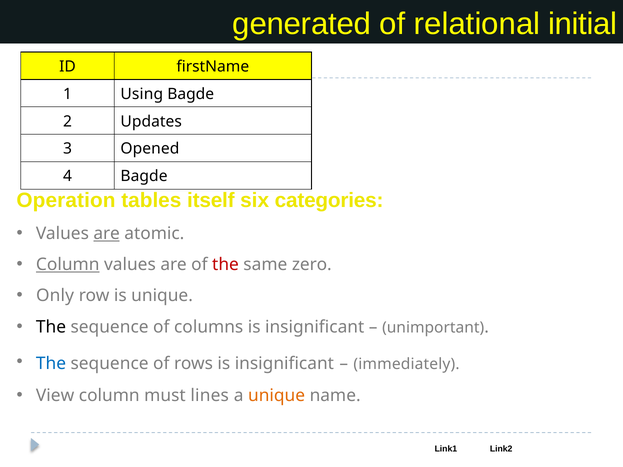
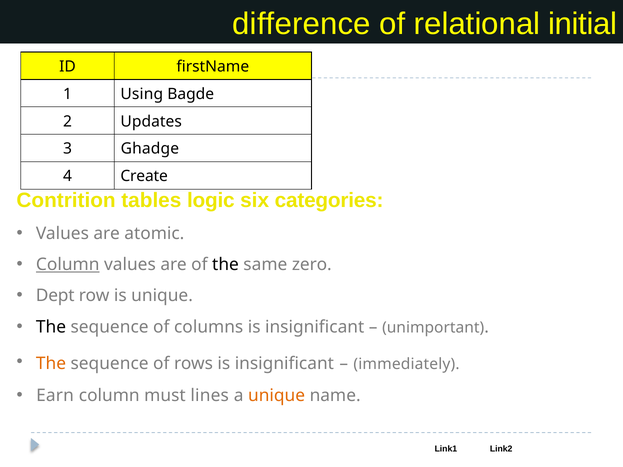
generated: generated -> difference
Opened: Opened -> Ghadge
4 Bagde: Bagde -> Create
Operation: Operation -> Contrition
itself: itself -> logic
are at (107, 234) underline: present -> none
the at (225, 265) colour: red -> black
Only: Only -> Dept
The at (51, 364) colour: blue -> orange
View: View -> Earn
